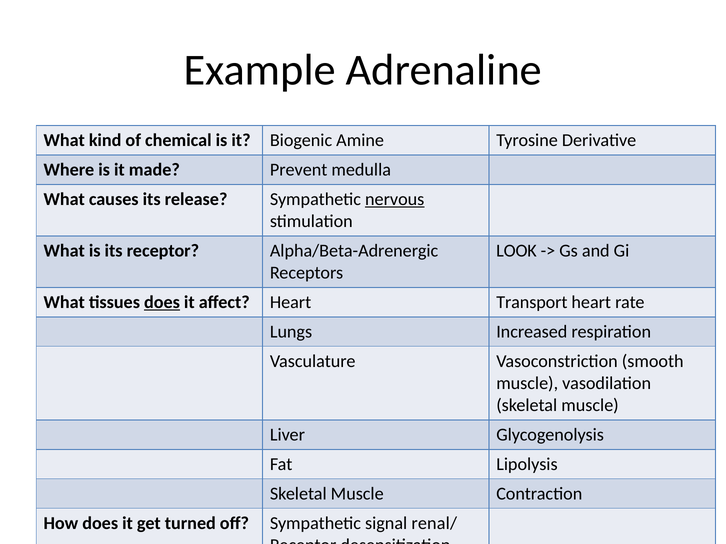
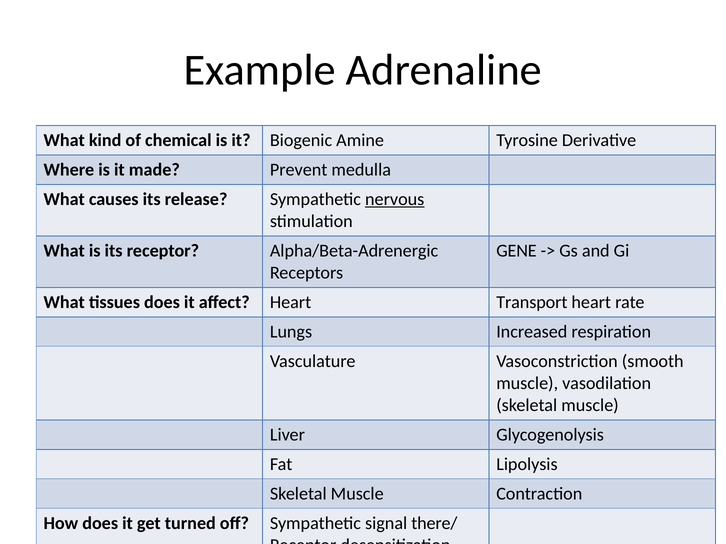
LOOK: LOOK -> GENE
does at (162, 303) underline: present -> none
renal/: renal/ -> there/
